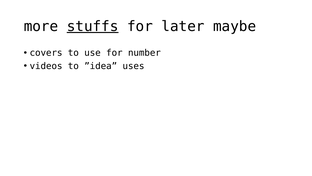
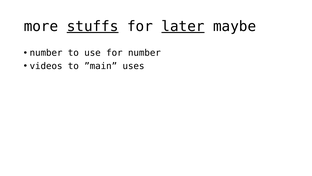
later underline: none -> present
covers at (46, 53): covers -> number
”idea: ”idea -> ”main
